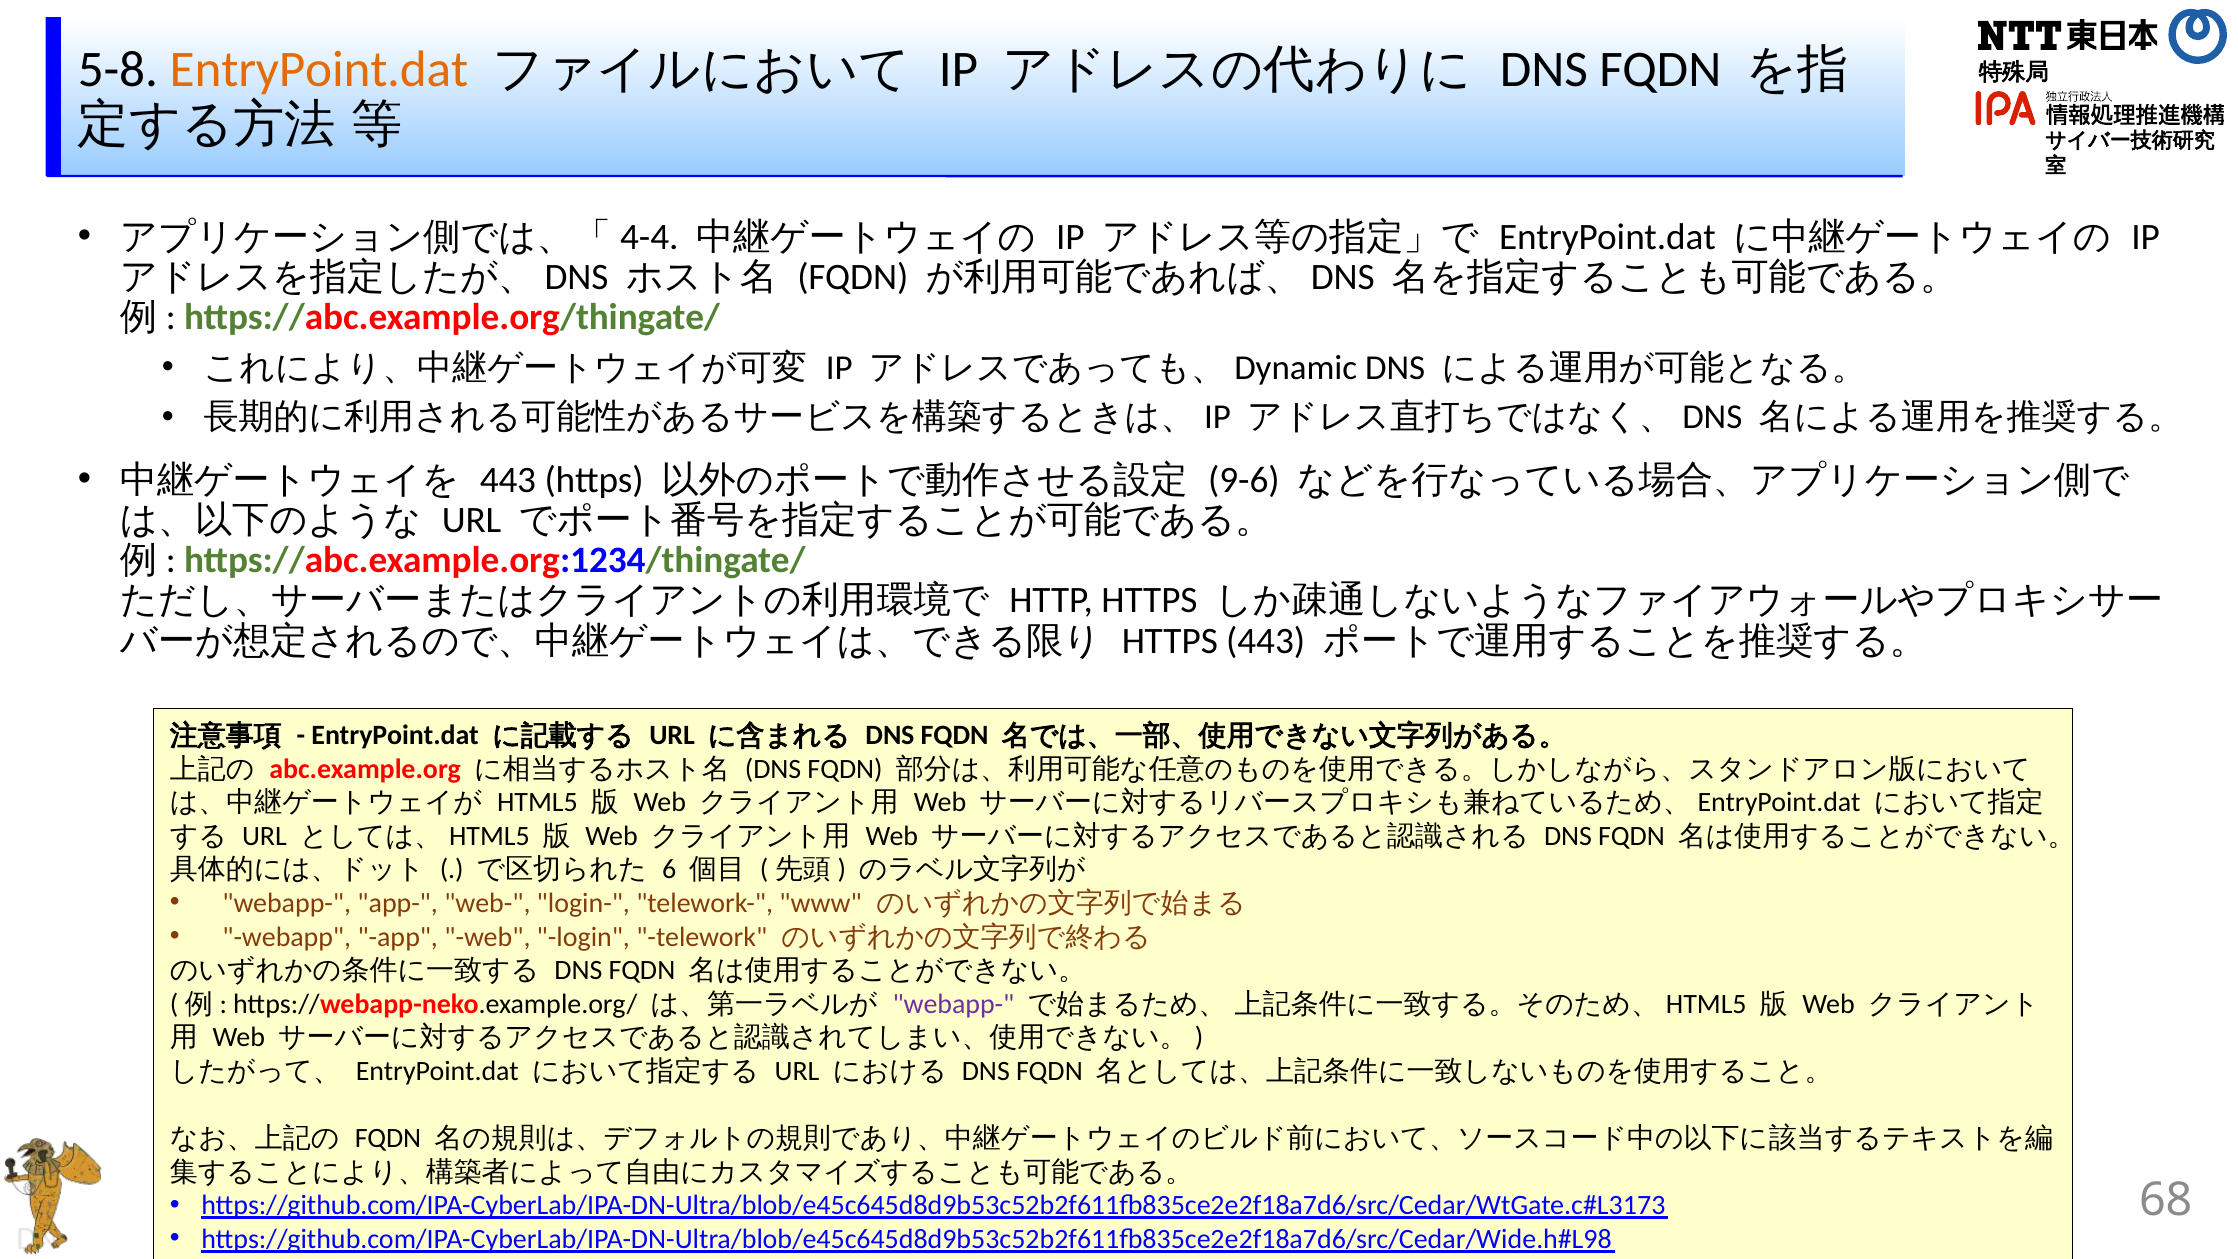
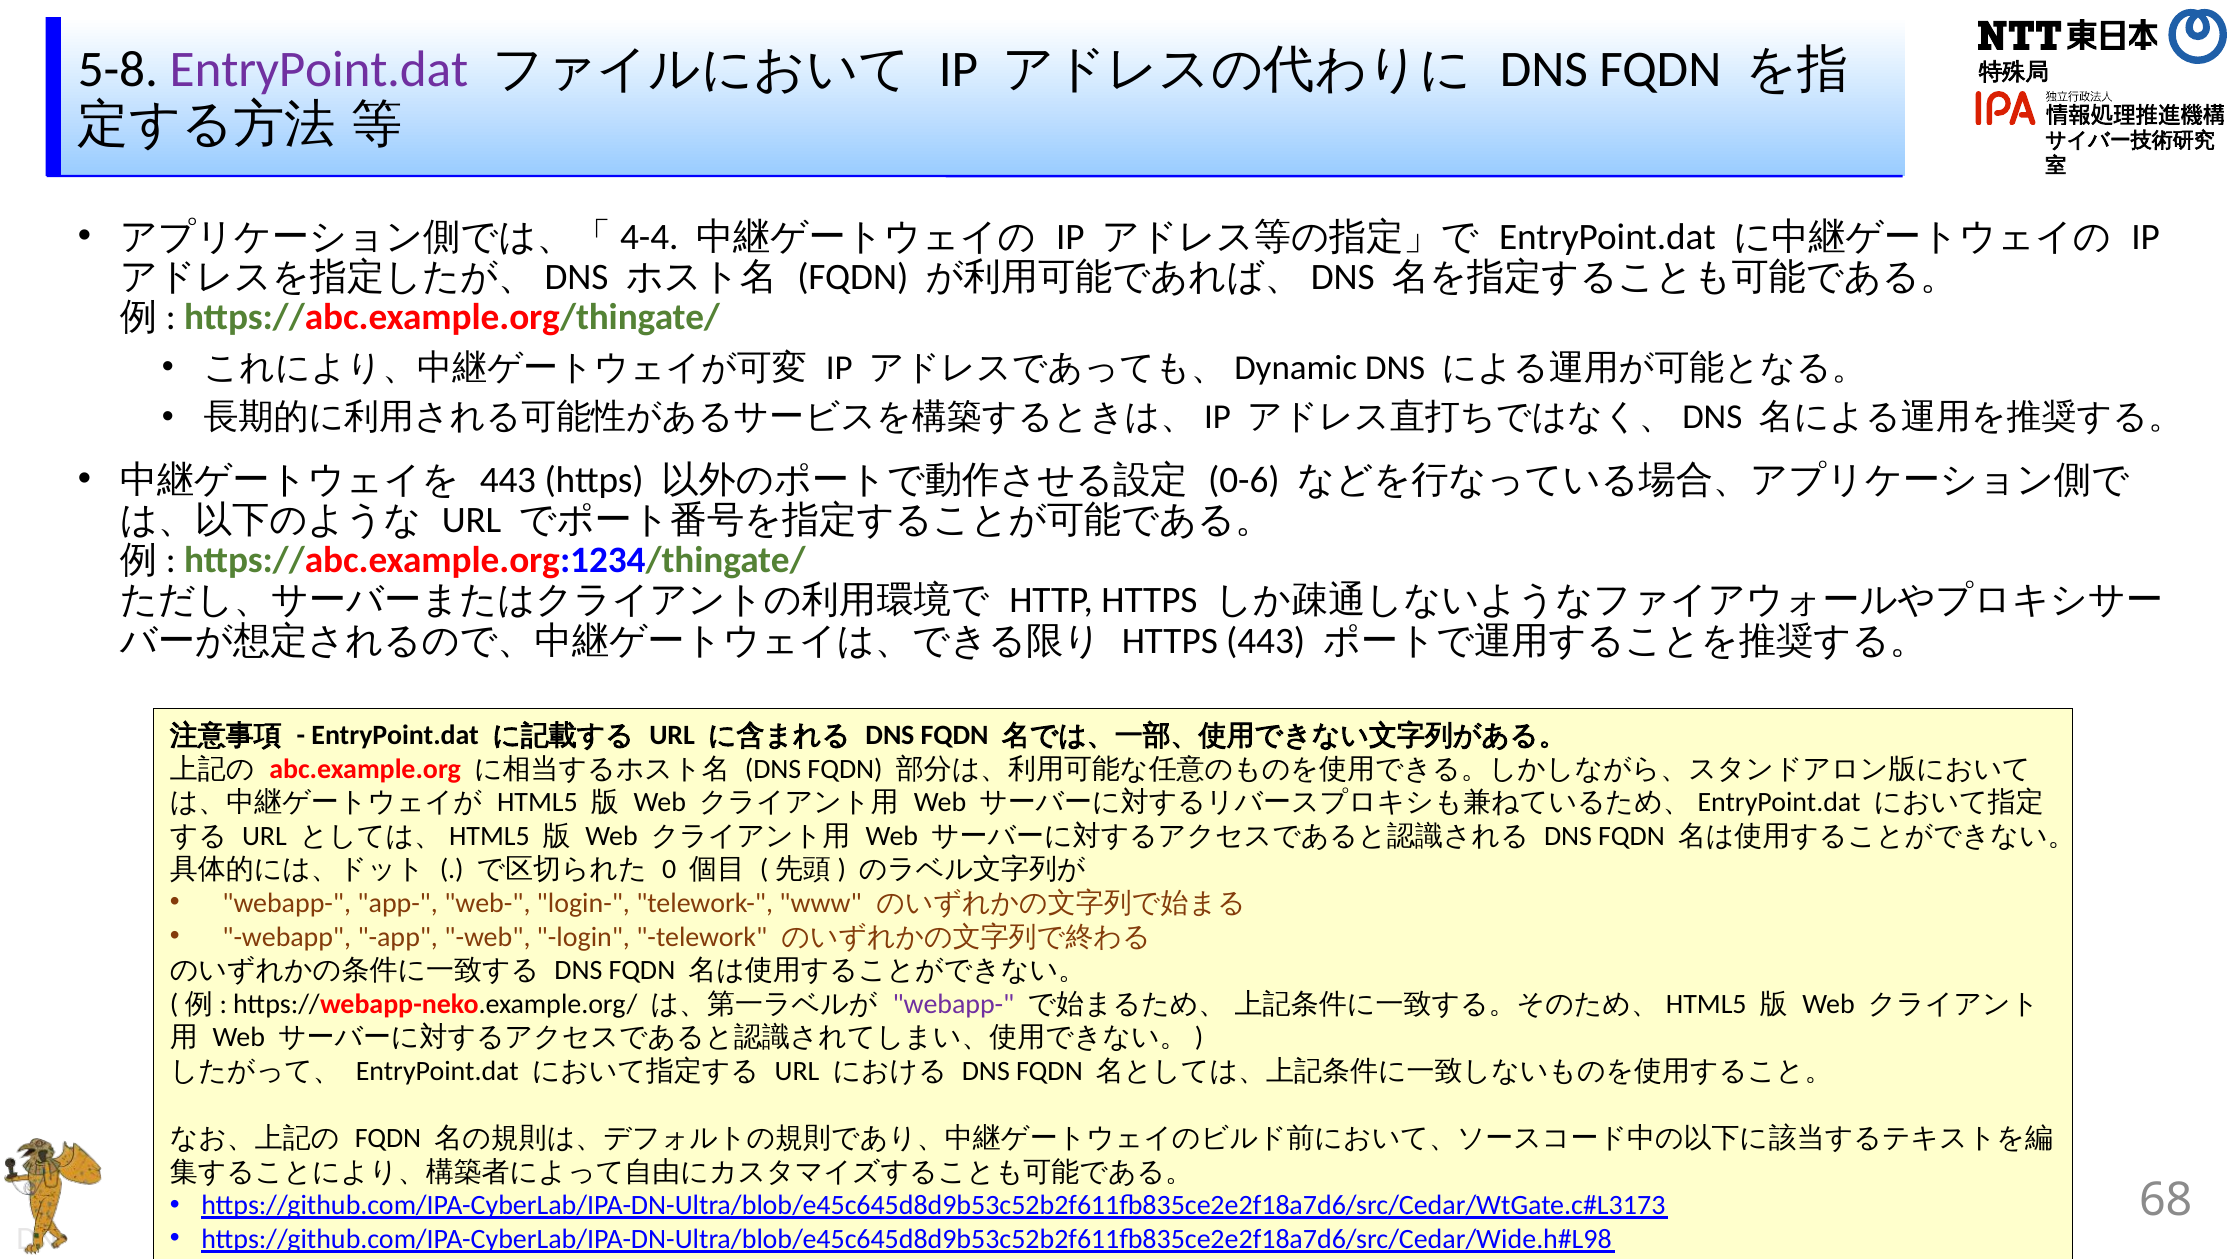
EntryPoint.dat at (319, 70) colour: orange -> purple
9-6: 9-6 -> 0-6
6: 6 -> 0
